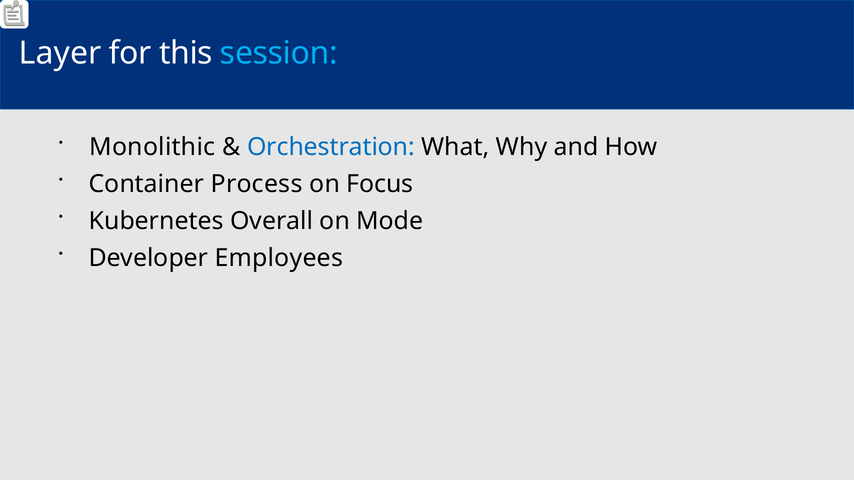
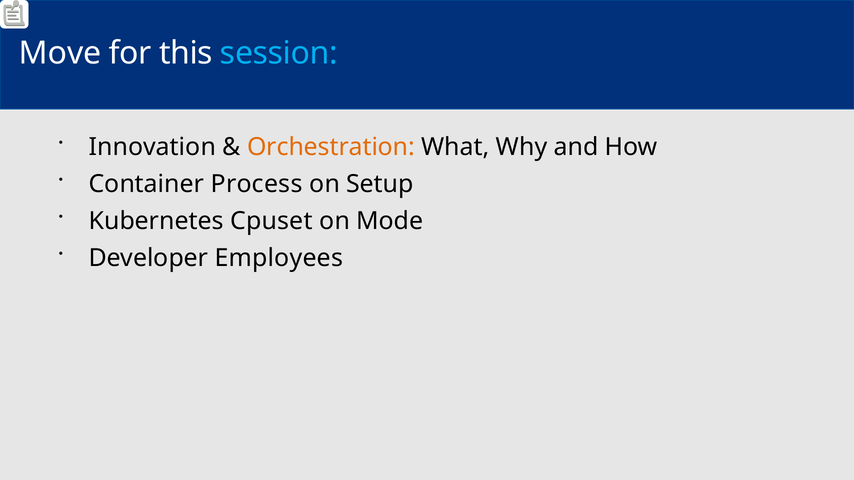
Layer: Layer -> Move
Monolithic: Monolithic -> Innovation
Orchestration colour: blue -> orange
Focus: Focus -> Setup
Overall: Overall -> Cpuset
